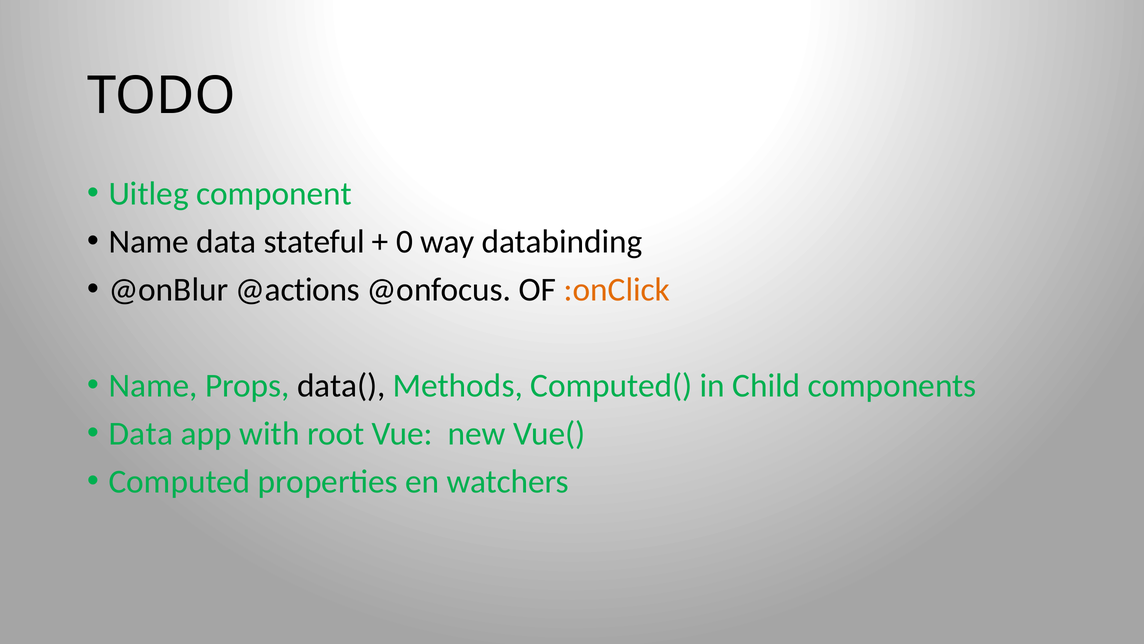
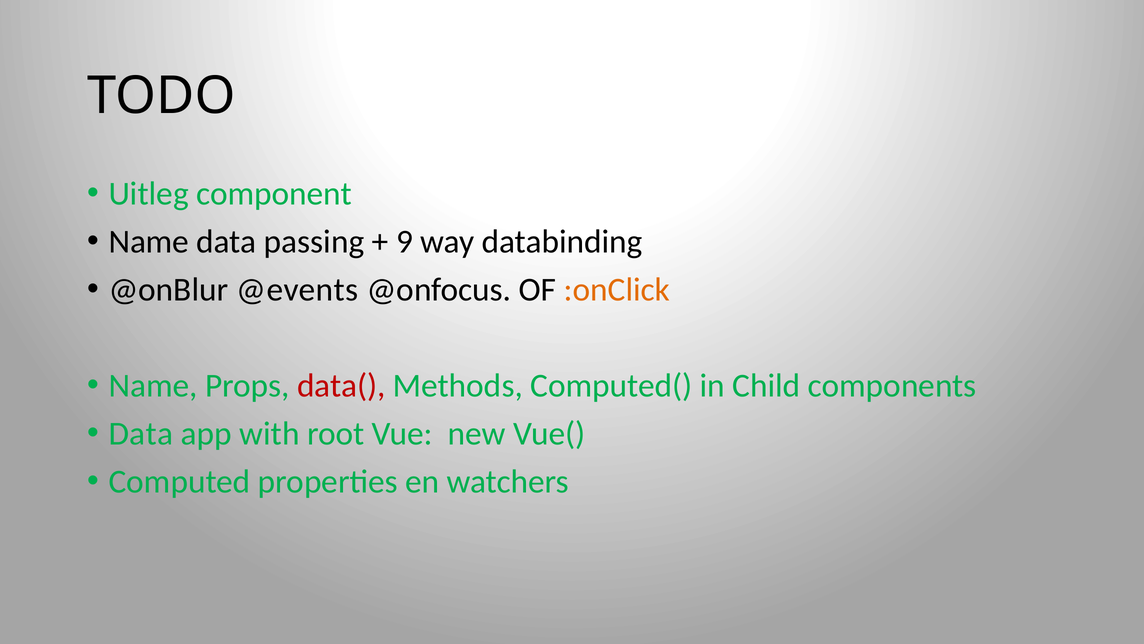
stateful: stateful -> passing
0: 0 -> 9
@actions: @actions -> @events
data( colour: black -> red
